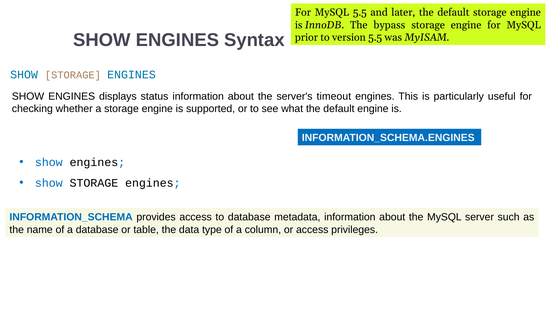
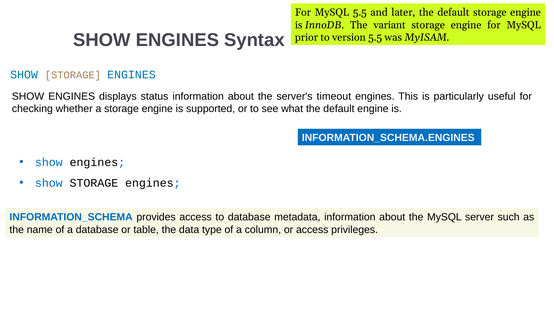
bypass: bypass -> variant
